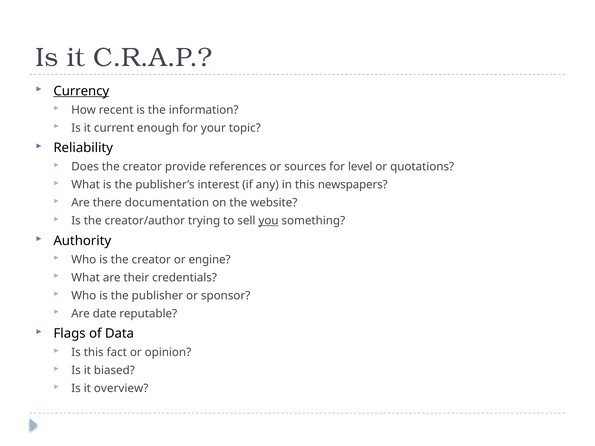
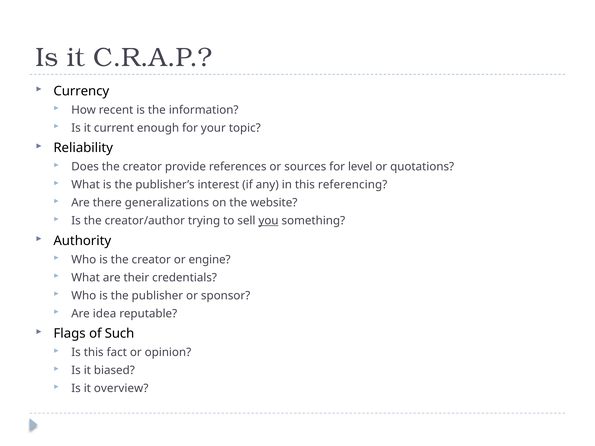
Currency underline: present -> none
newspapers: newspapers -> referencing
documentation: documentation -> generalizations
date: date -> idea
Data: Data -> Such
